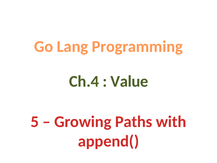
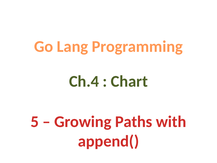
Value: Value -> Chart
